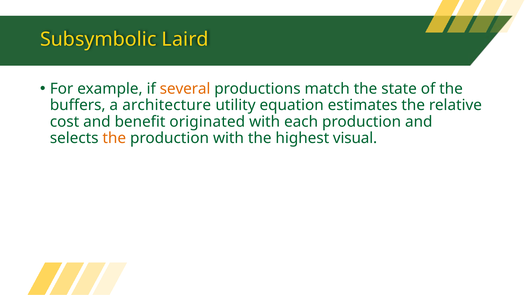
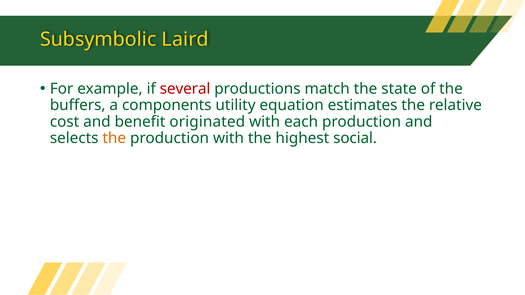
several colour: orange -> red
architecture: architecture -> components
visual: visual -> social
